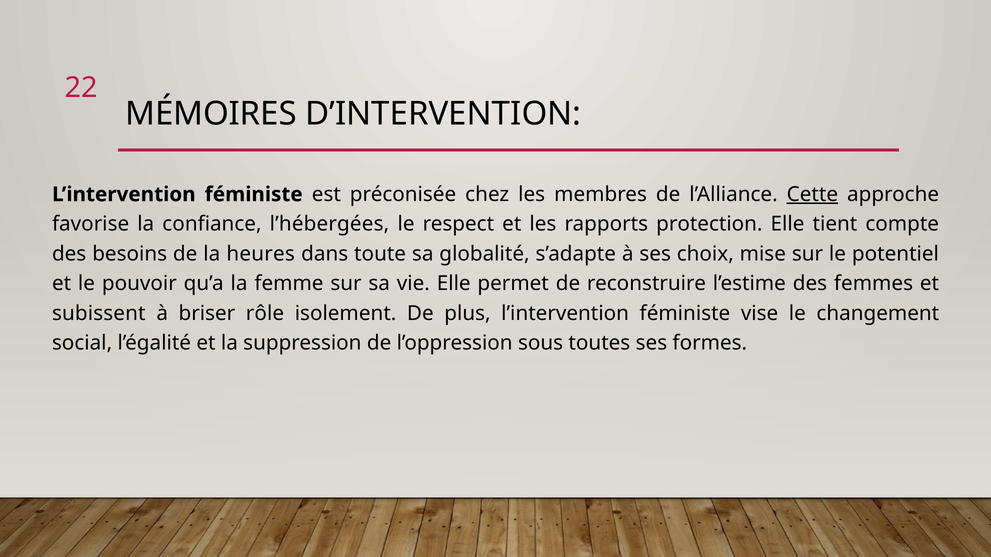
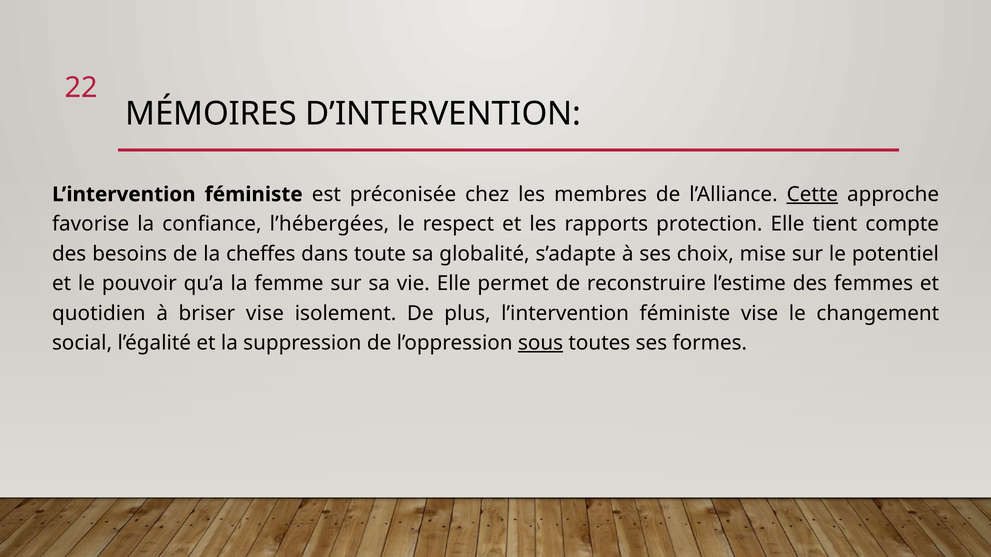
heures: heures -> cheffes
subissent: subissent -> quotidien
briser rôle: rôle -> vise
sous underline: none -> present
